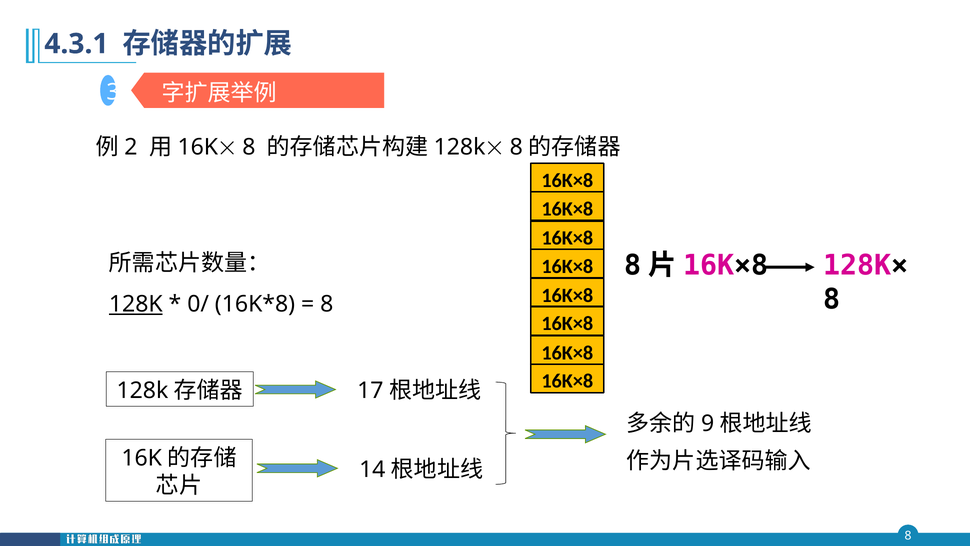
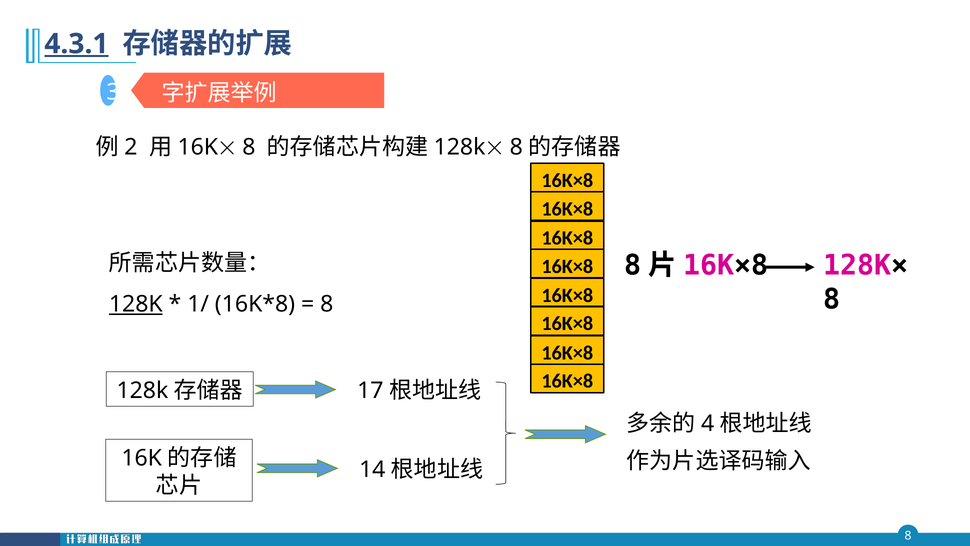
4.3.1 underline: none -> present
0/: 0/ -> 1/
9: 9 -> 4
